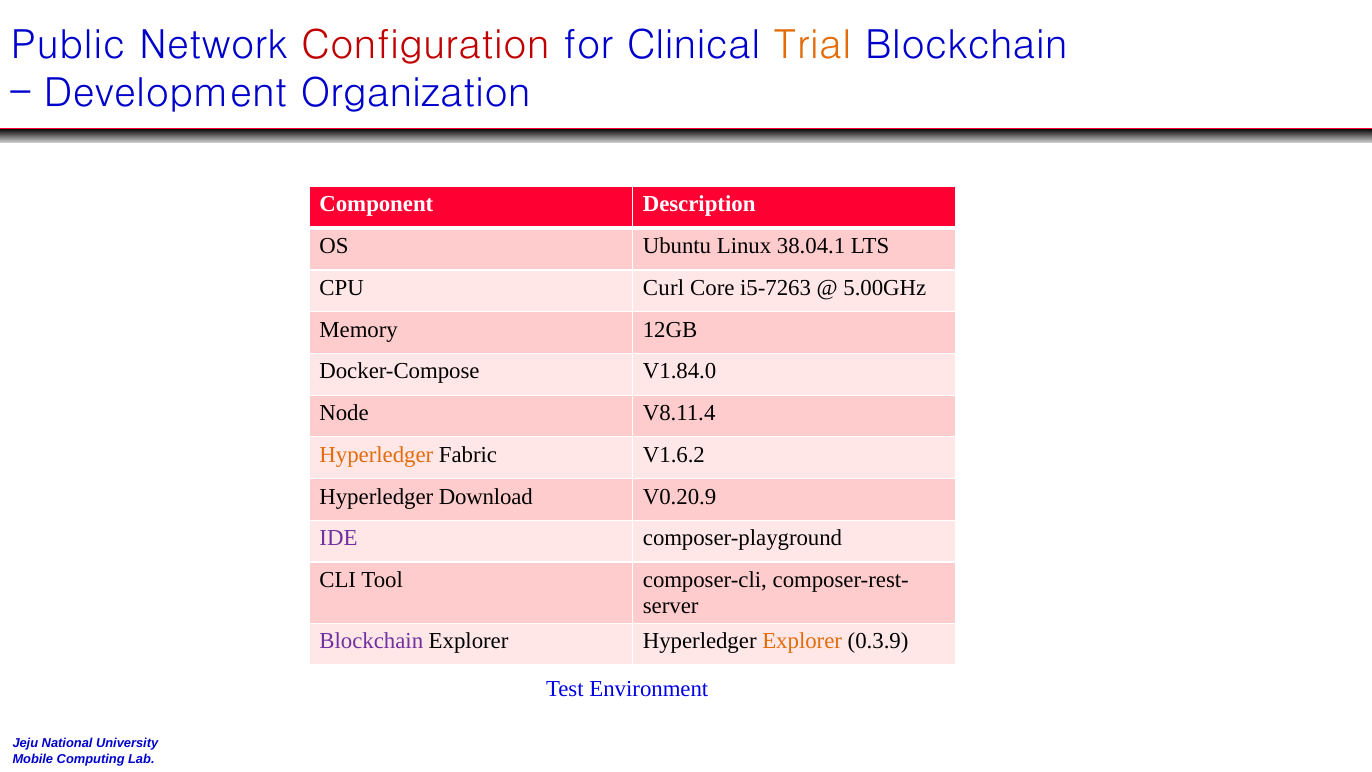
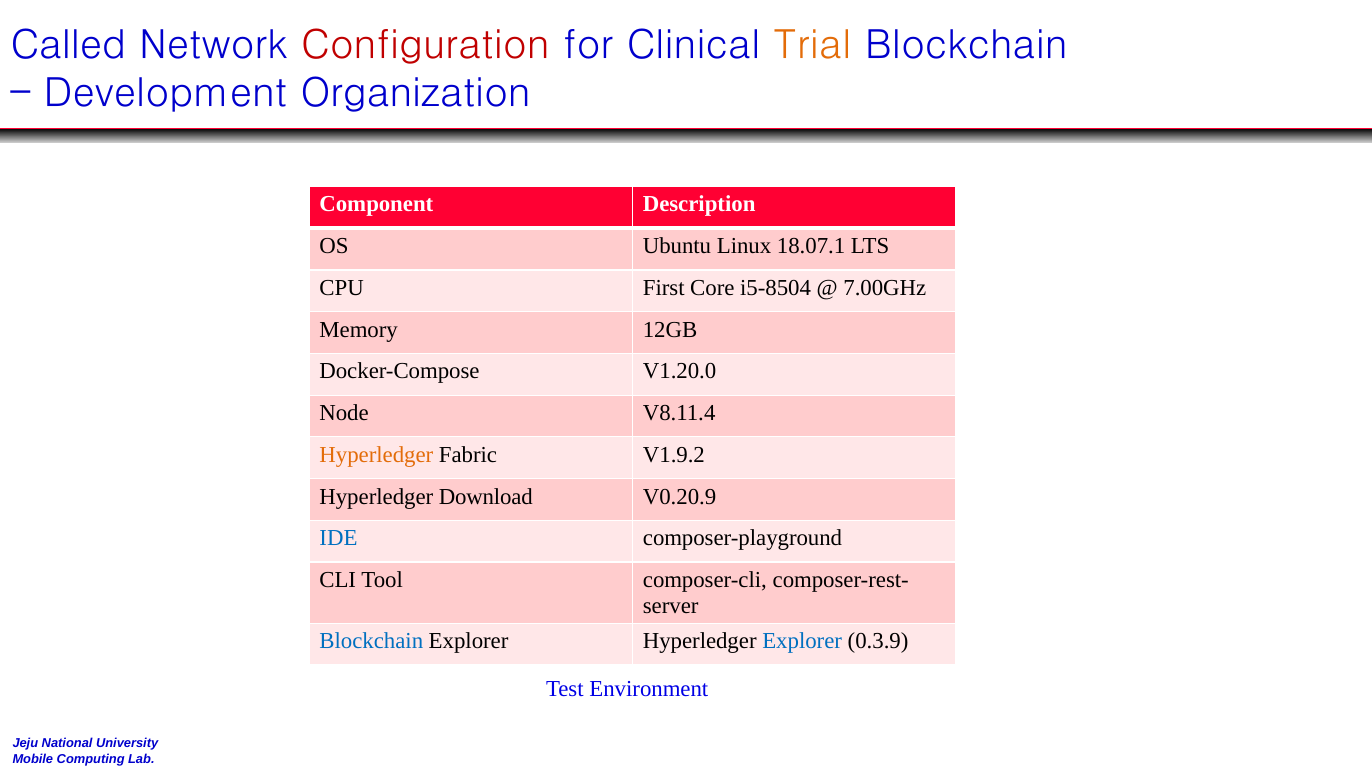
Public: Public -> Called
38.04.1: 38.04.1 -> 18.07.1
Curl: Curl -> First
i5-7263: i5-7263 -> i5-8504
5.00GHz: 5.00GHz -> 7.00GHz
V1.84.0: V1.84.0 -> V1.20.0
V1.6.2: V1.6.2 -> V1.9.2
IDE colour: purple -> blue
Blockchain at (371, 641) colour: purple -> blue
Explorer at (802, 641) colour: orange -> blue
